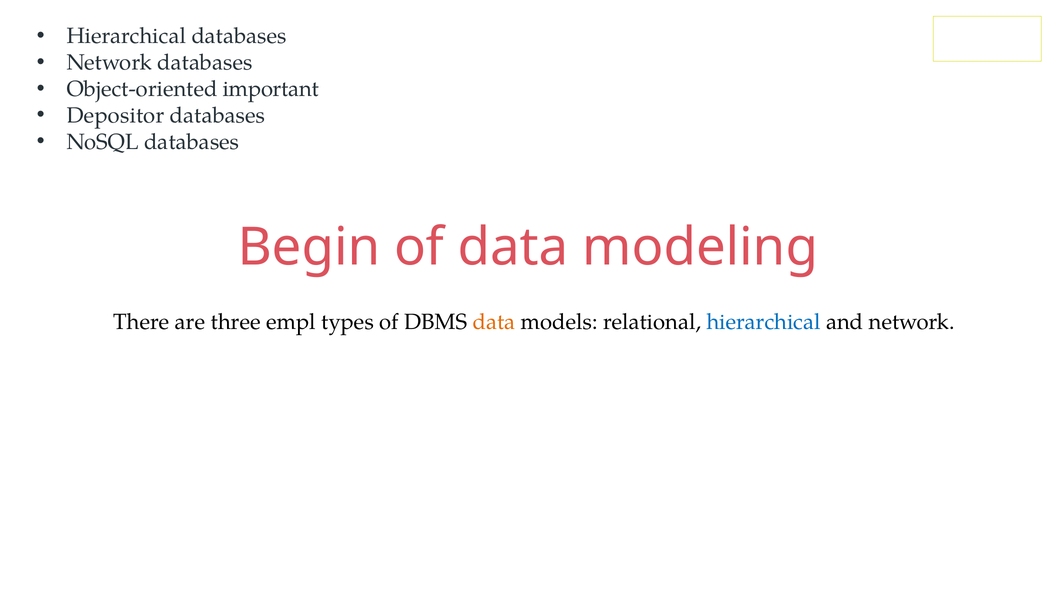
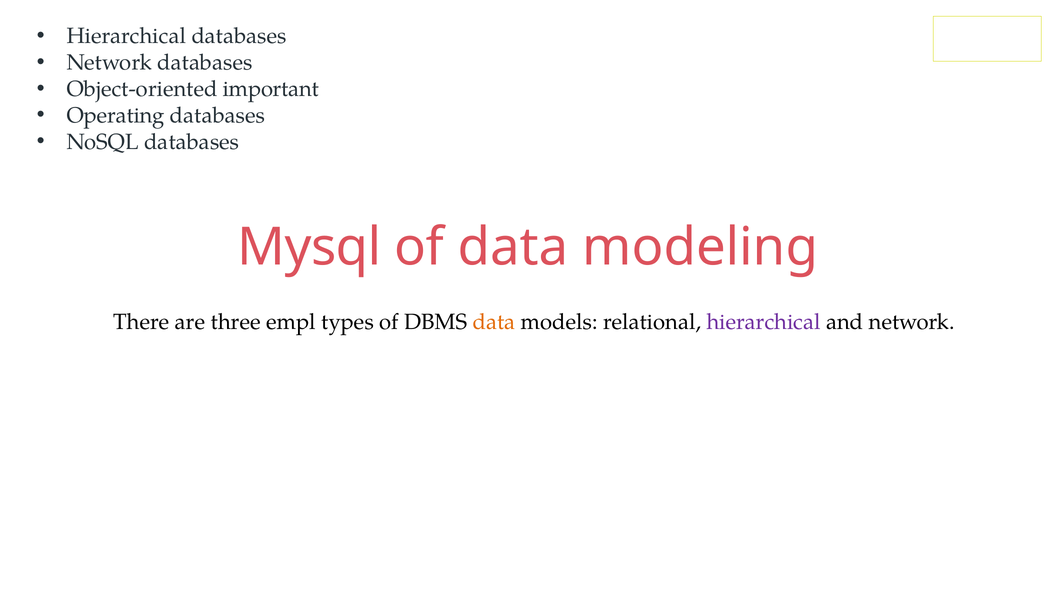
Depositor: Depositor -> Operating
Begin: Begin -> Mysql
hierarchical at (764, 322) colour: blue -> purple
